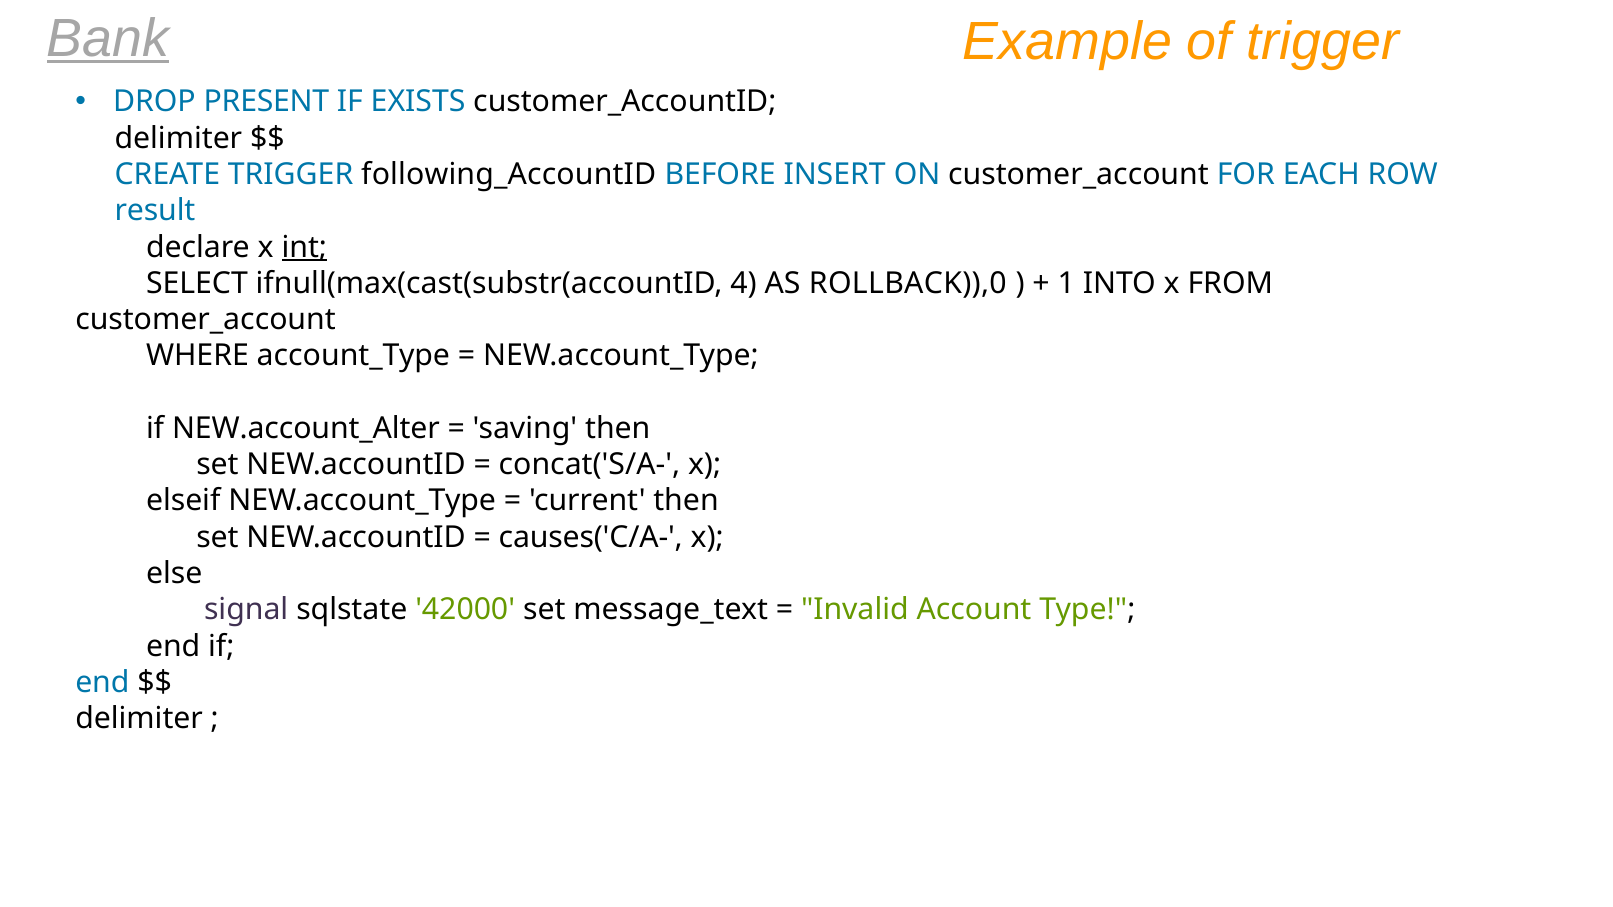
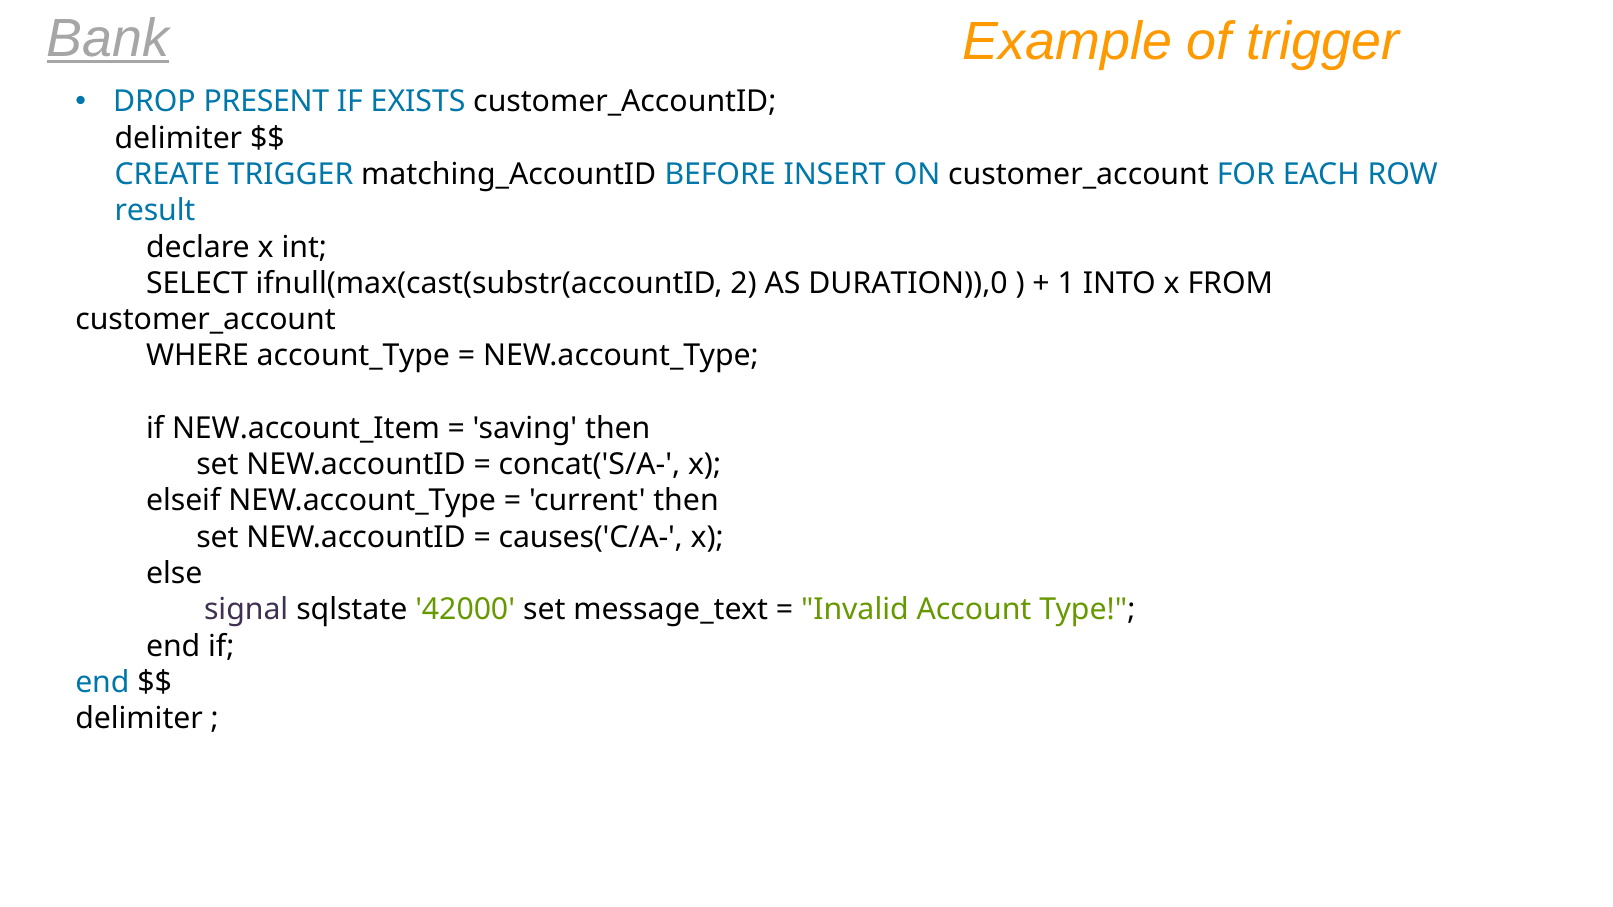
following_AccountID: following_AccountID -> matching_AccountID
int underline: present -> none
4: 4 -> 2
ROLLBACK)),0: ROLLBACK)),0 -> DURATION)),0
NEW.account_Alter: NEW.account_Alter -> NEW.account_Item
